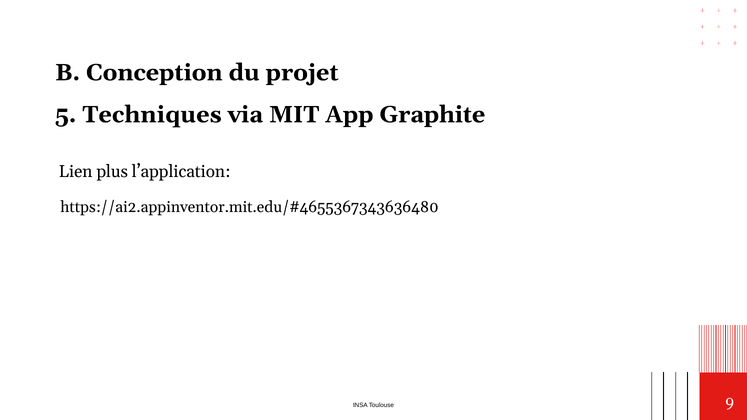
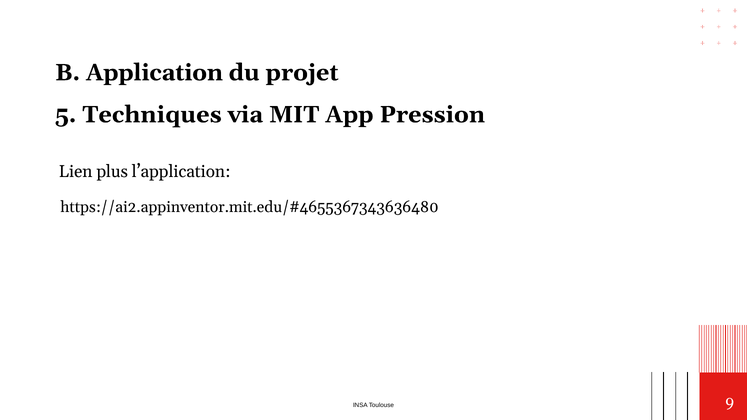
Conception: Conception -> Application
Graphite: Graphite -> Pression
